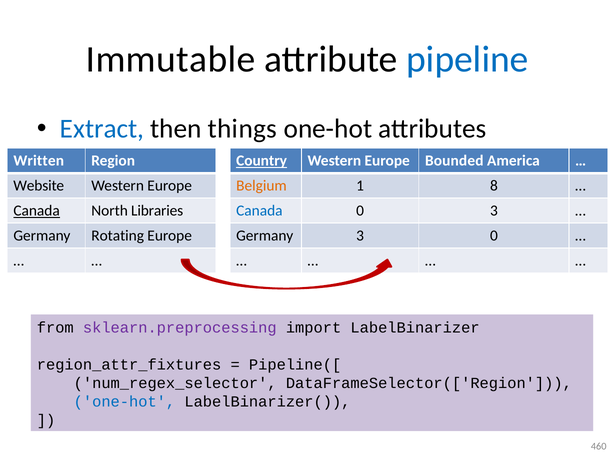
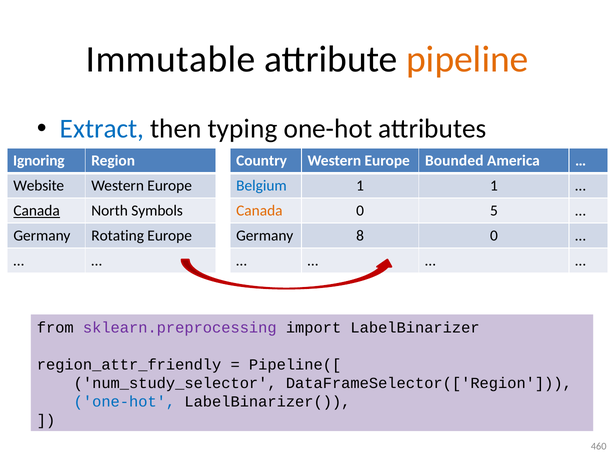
pipeline colour: blue -> orange
things: things -> typing
Written: Written -> Ignoring
Country underline: present -> none
Belgium colour: orange -> blue
1 8: 8 -> 1
Libraries: Libraries -> Symbols
Canada at (259, 211) colour: blue -> orange
0 3: 3 -> 5
Germany 3: 3 -> 8
region_attr_fixtures: region_attr_fixtures -> region_attr_friendly
num_regex_selector: num_regex_selector -> num_study_selector
